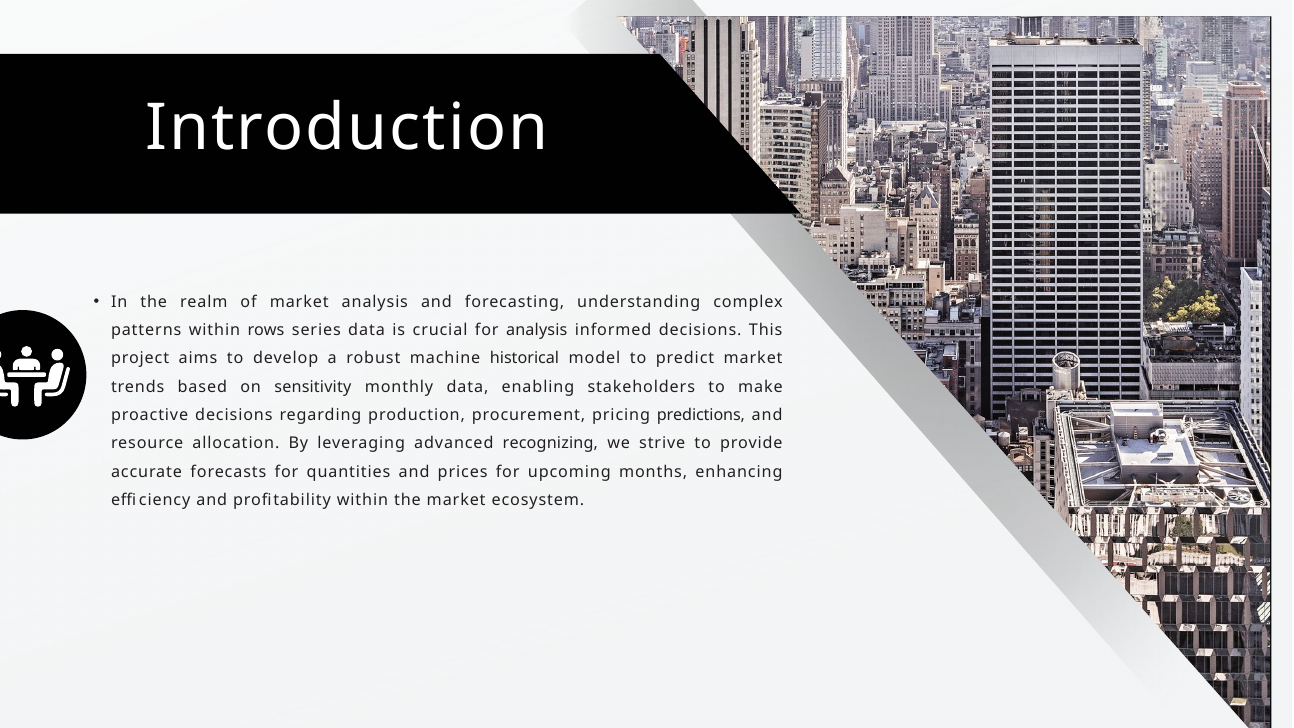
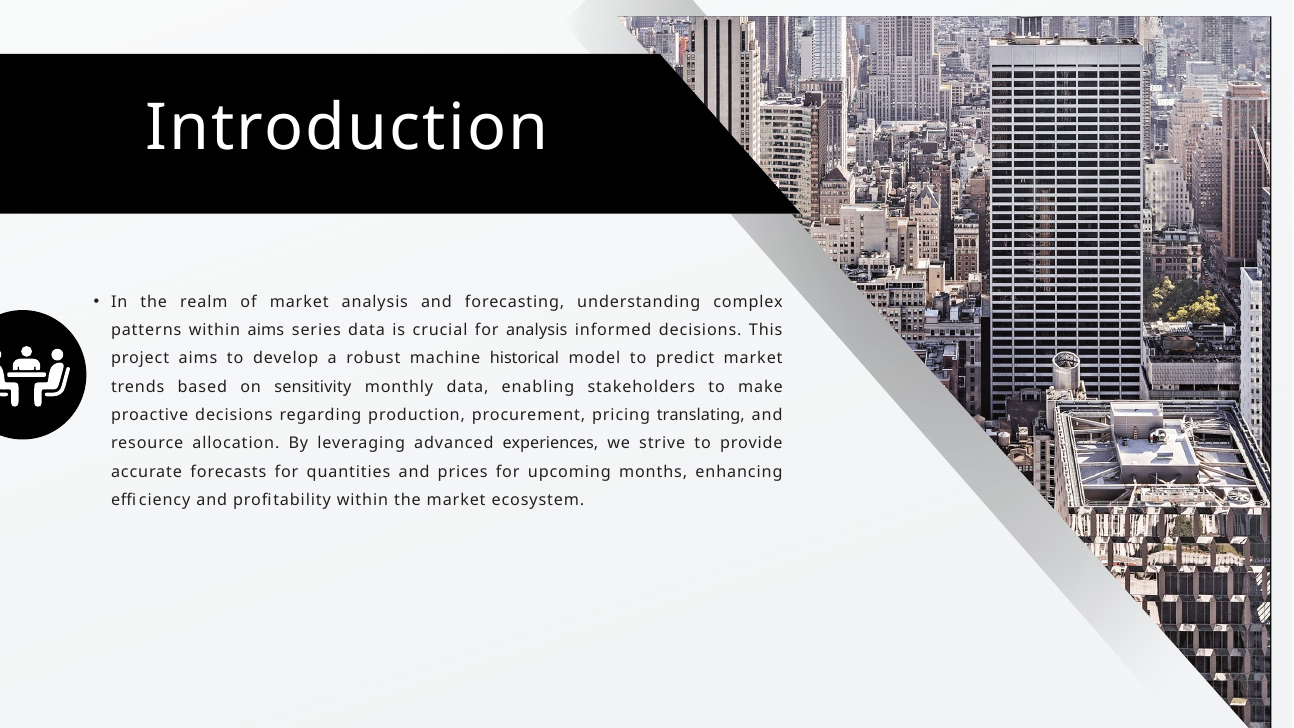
within rows: rows -> aims
predictions: predictions -> translating
recognizing: recognizing -> experiences
